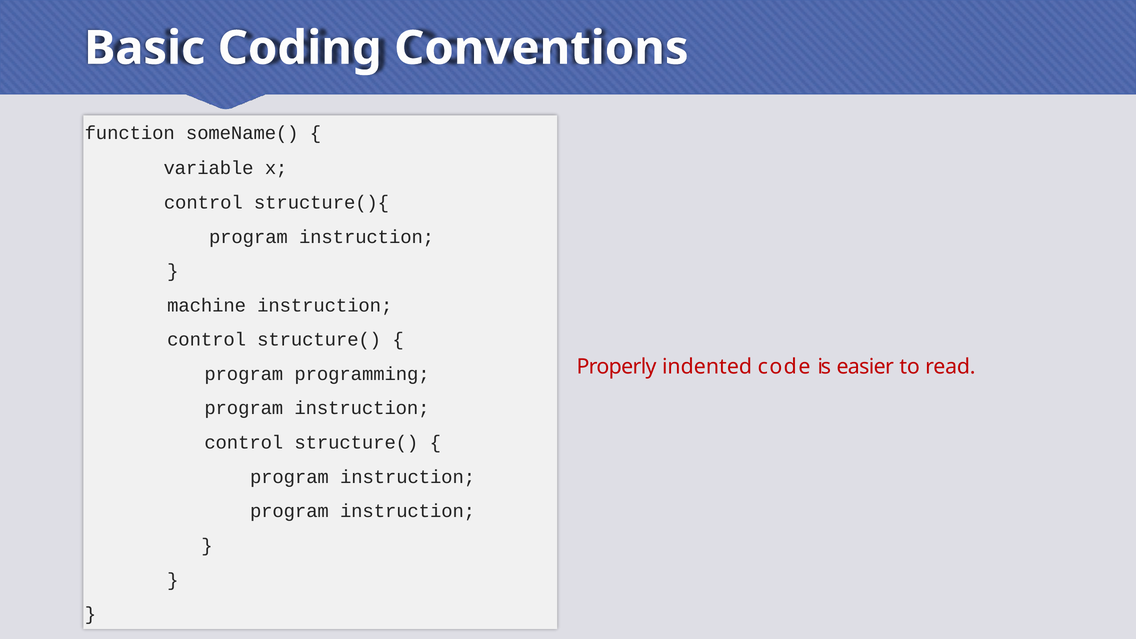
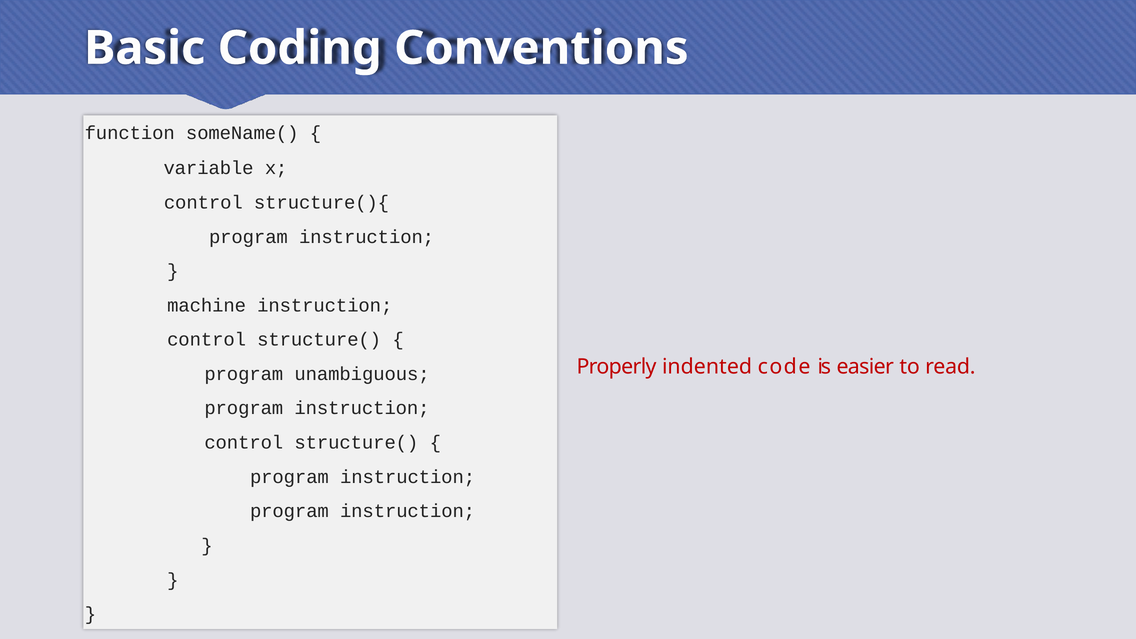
programming: programming -> unambiguous
